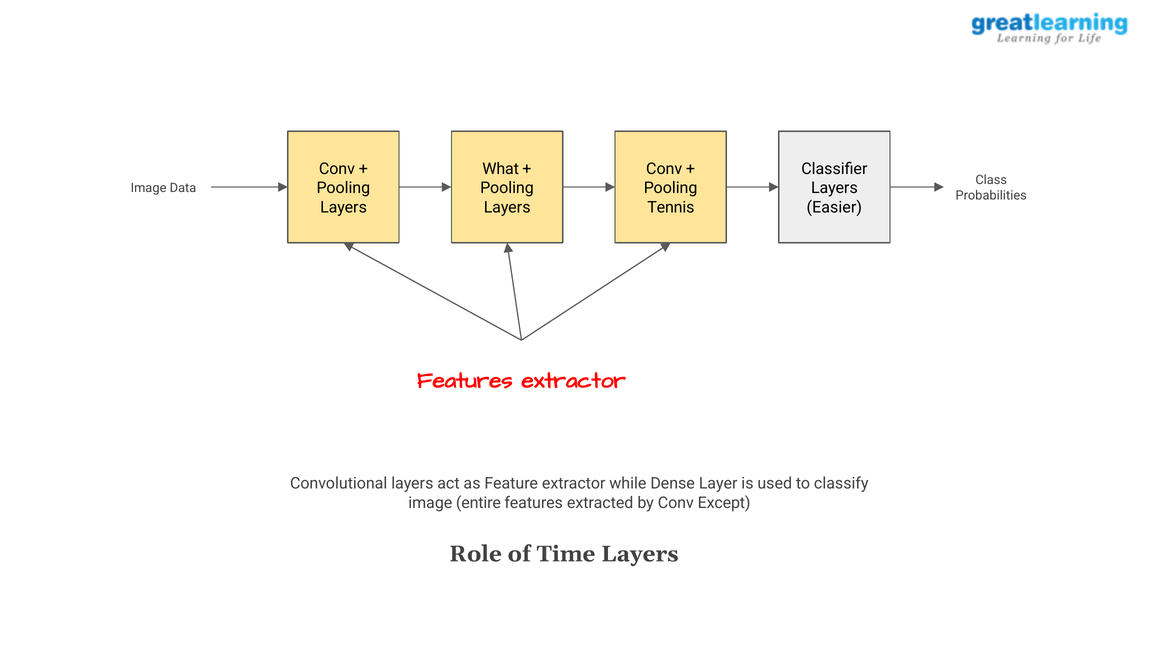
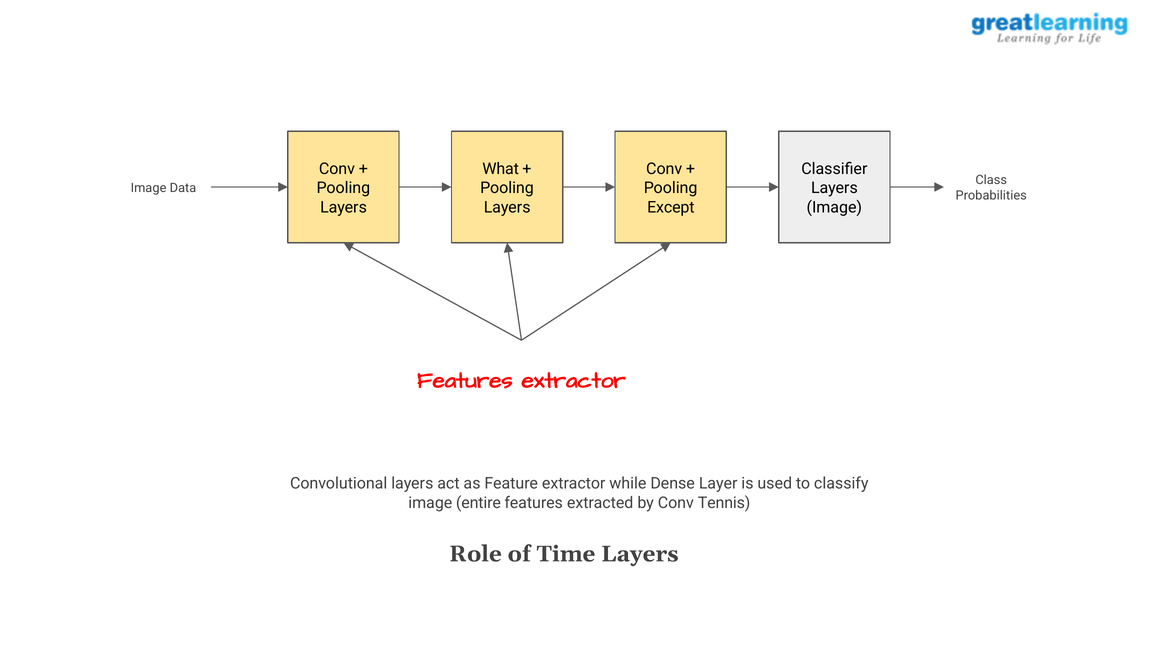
Tennis: Tennis -> Except
Easier at (834, 207): Easier -> Image
Except: Except -> Tennis
